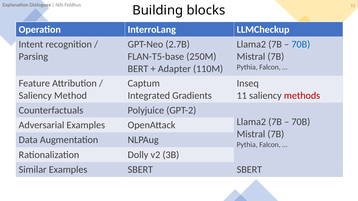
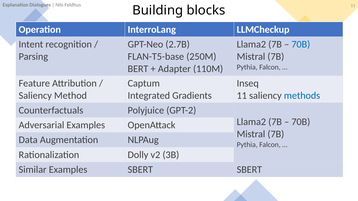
methods colour: red -> blue
